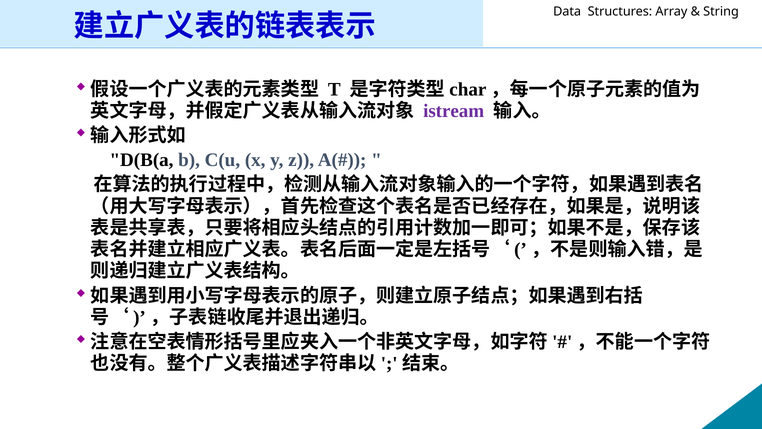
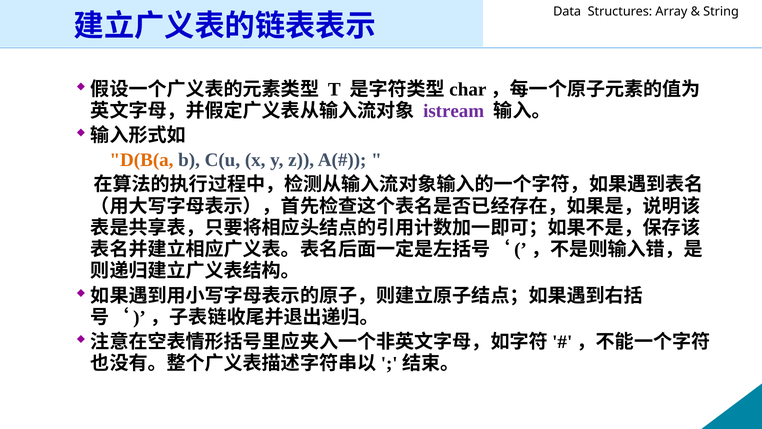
D(B(a colour: black -> orange
